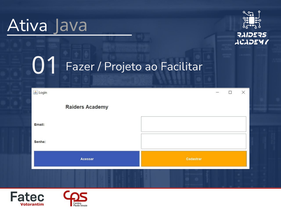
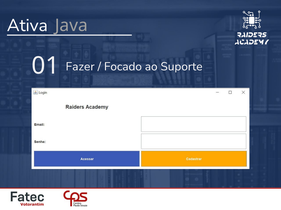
Projeto: Projeto -> Focado
Facilitar: Facilitar -> Suporte
